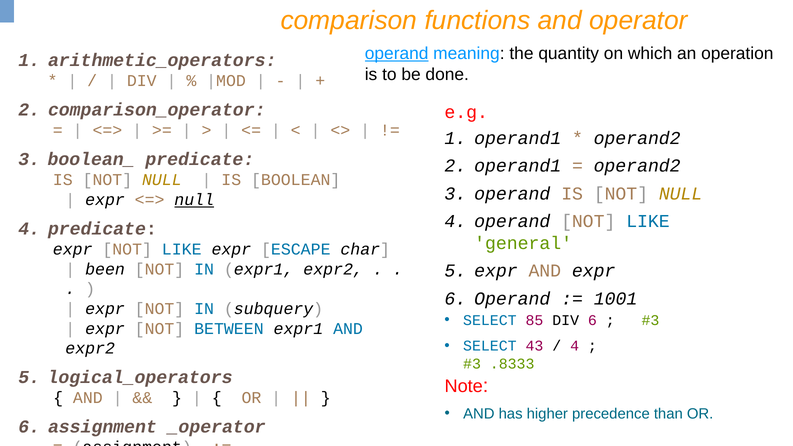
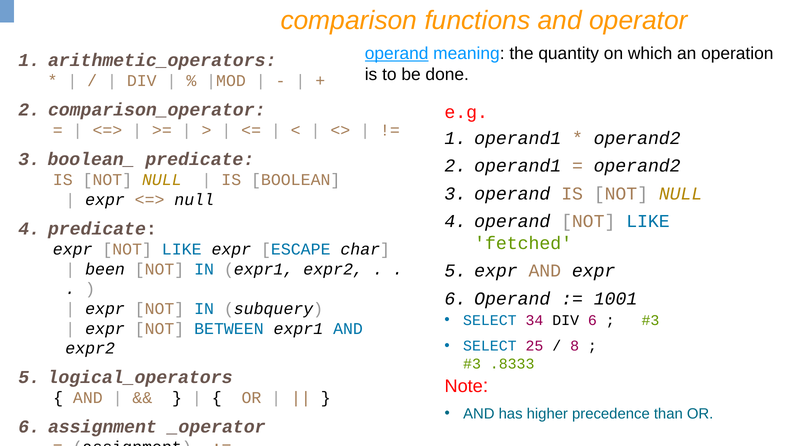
null at (194, 200) underline: present -> none
general: general -> fetched
85: 85 -> 34
43: 43 -> 25
4 at (575, 346): 4 -> 8
